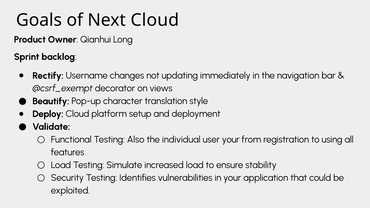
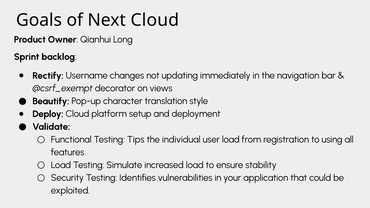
Also: Also -> Tips
user your: your -> load
